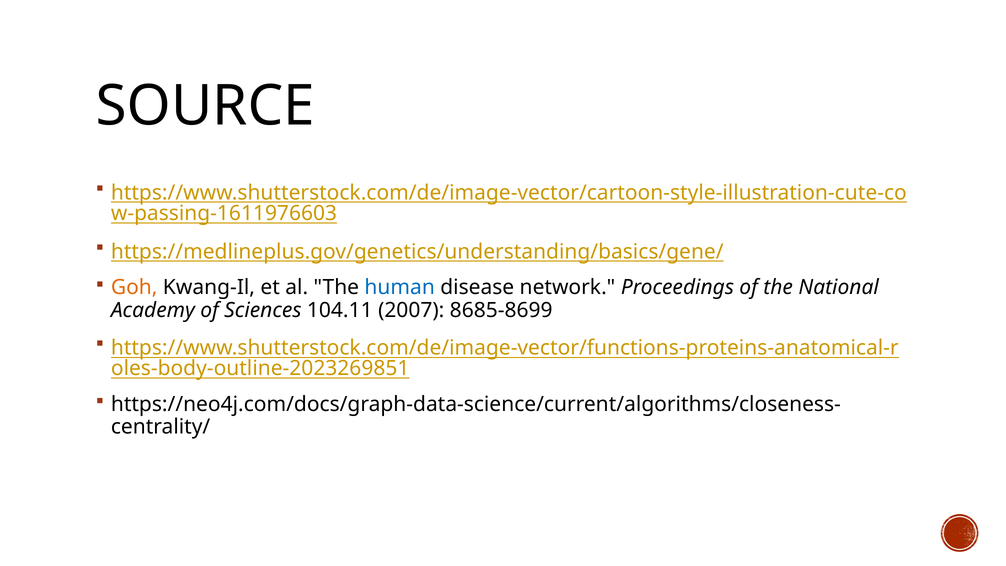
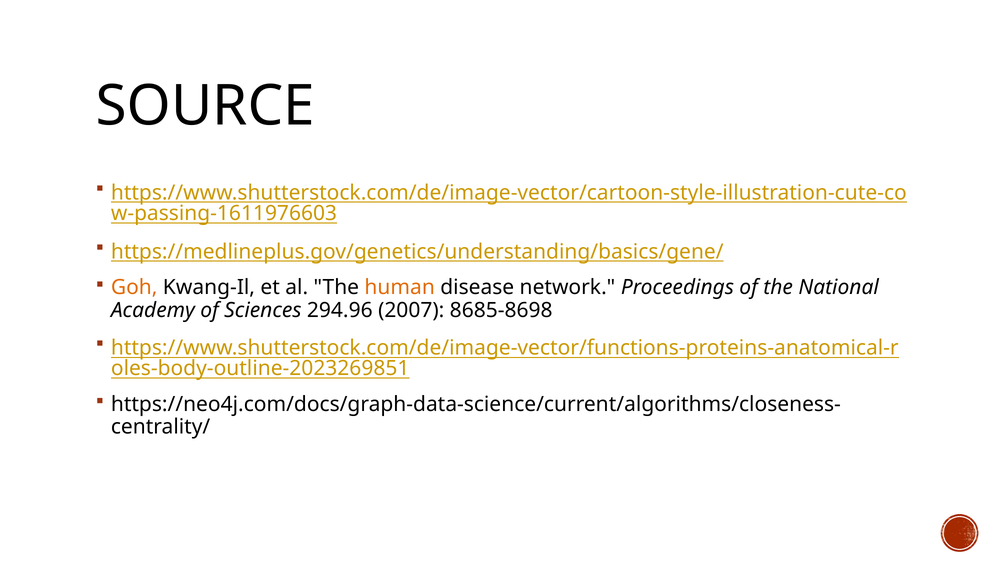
human colour: blue -> orange
104.11: 104.11 -> 294.96
8685-8699: 8685-8699 -> 8685-8698
